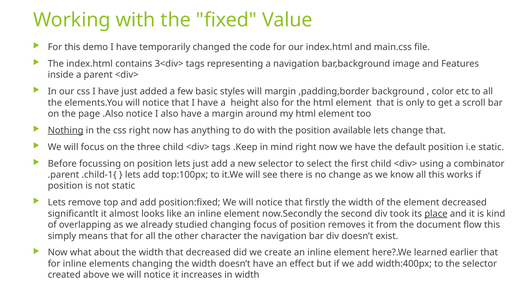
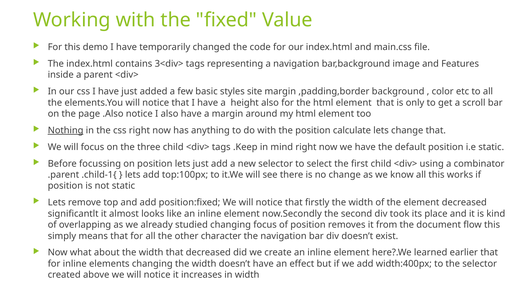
styles will: will -> site
available: available -> calculate
place underline: present -> none
